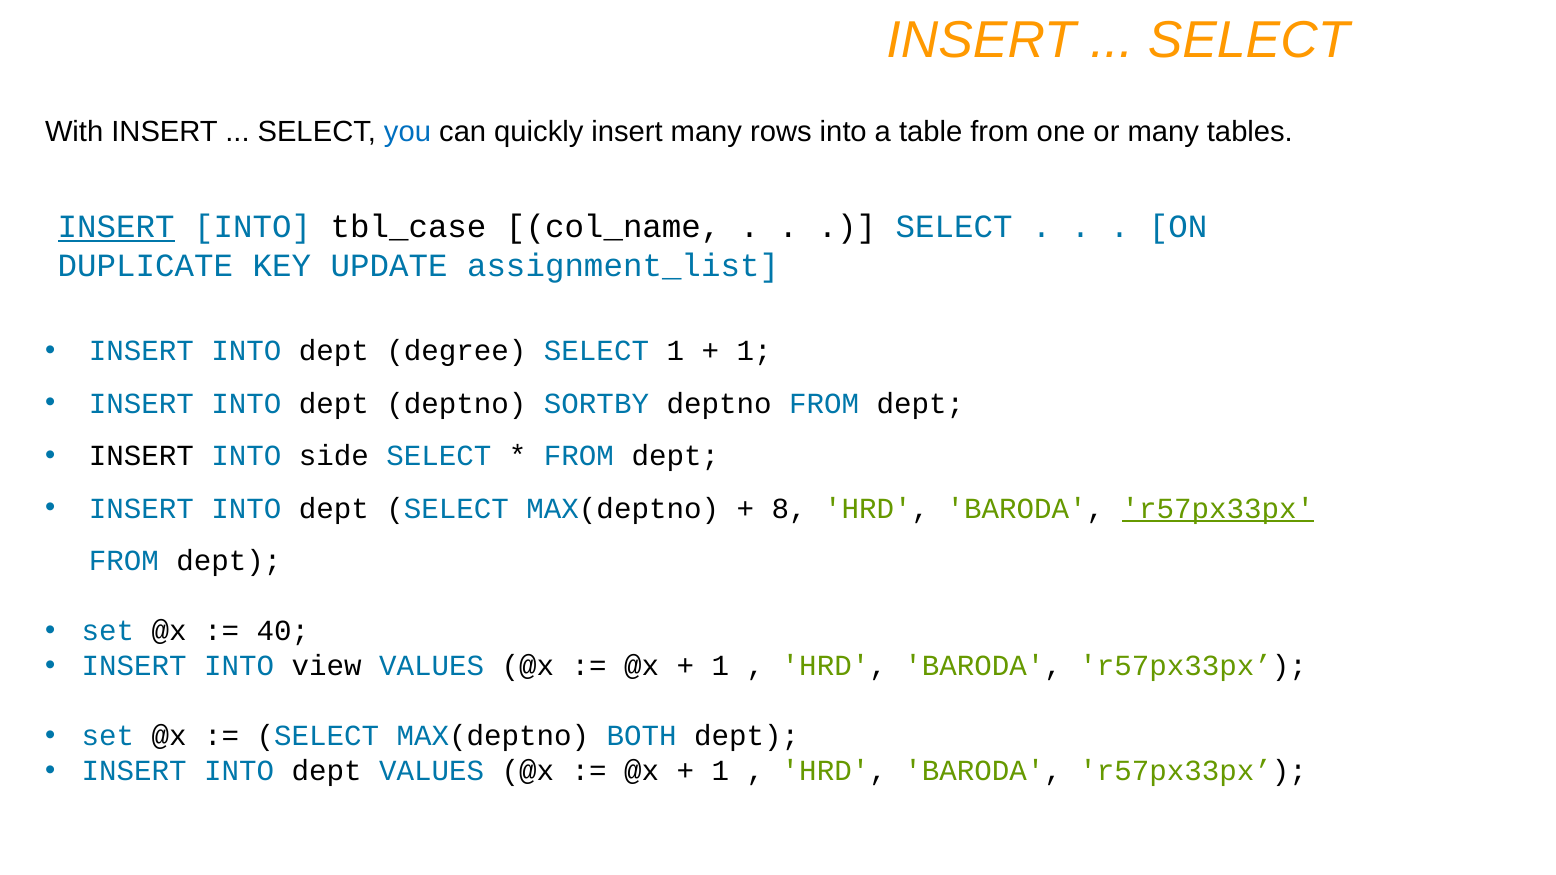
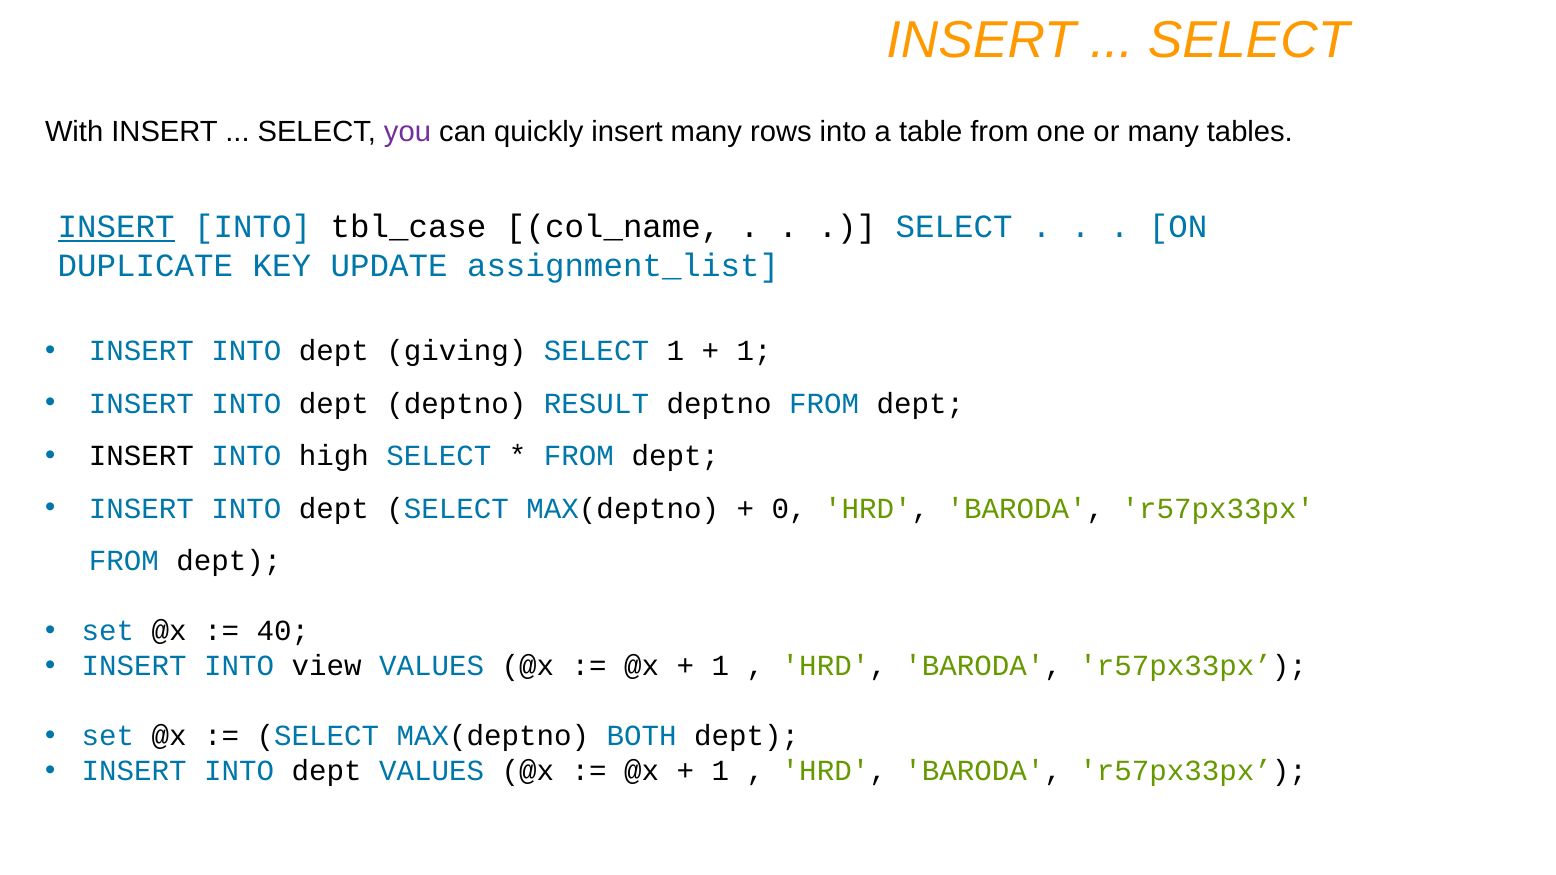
you colour: blue -> purple
degree: degree -> giving
SORTBY: SORTBY -> RESULT
side: side -> high
8: 8 -> 0
r57px33px at (1218, 509) underline: present -> none
